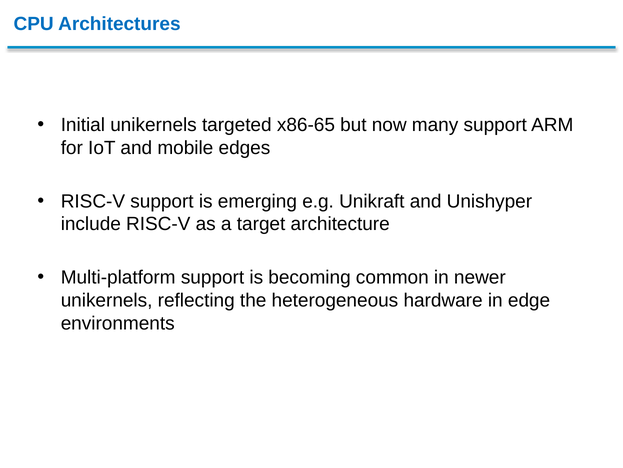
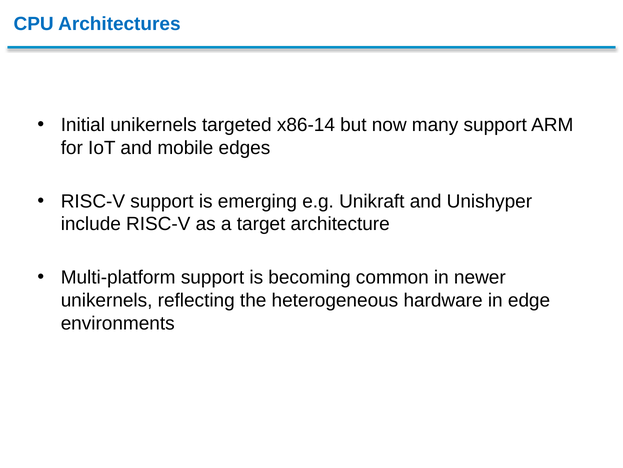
x86-65: x86-65 -> x86-14
